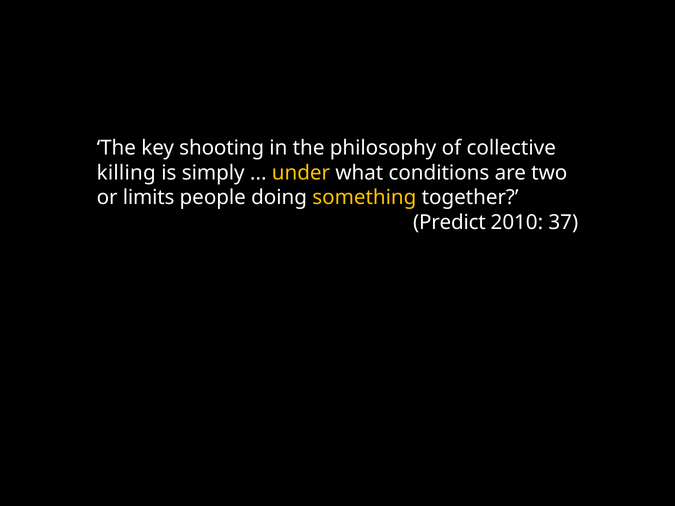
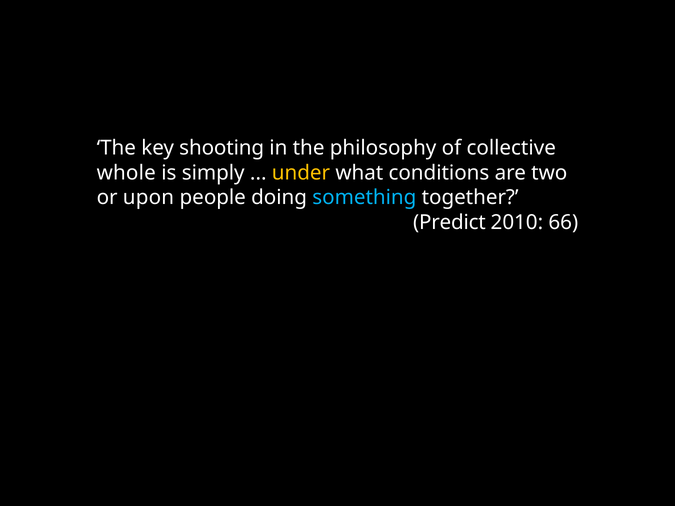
killing: killing -> whole
limits: limits -> upon
something colour: yellow -> light blue
37: 37 -> 66
